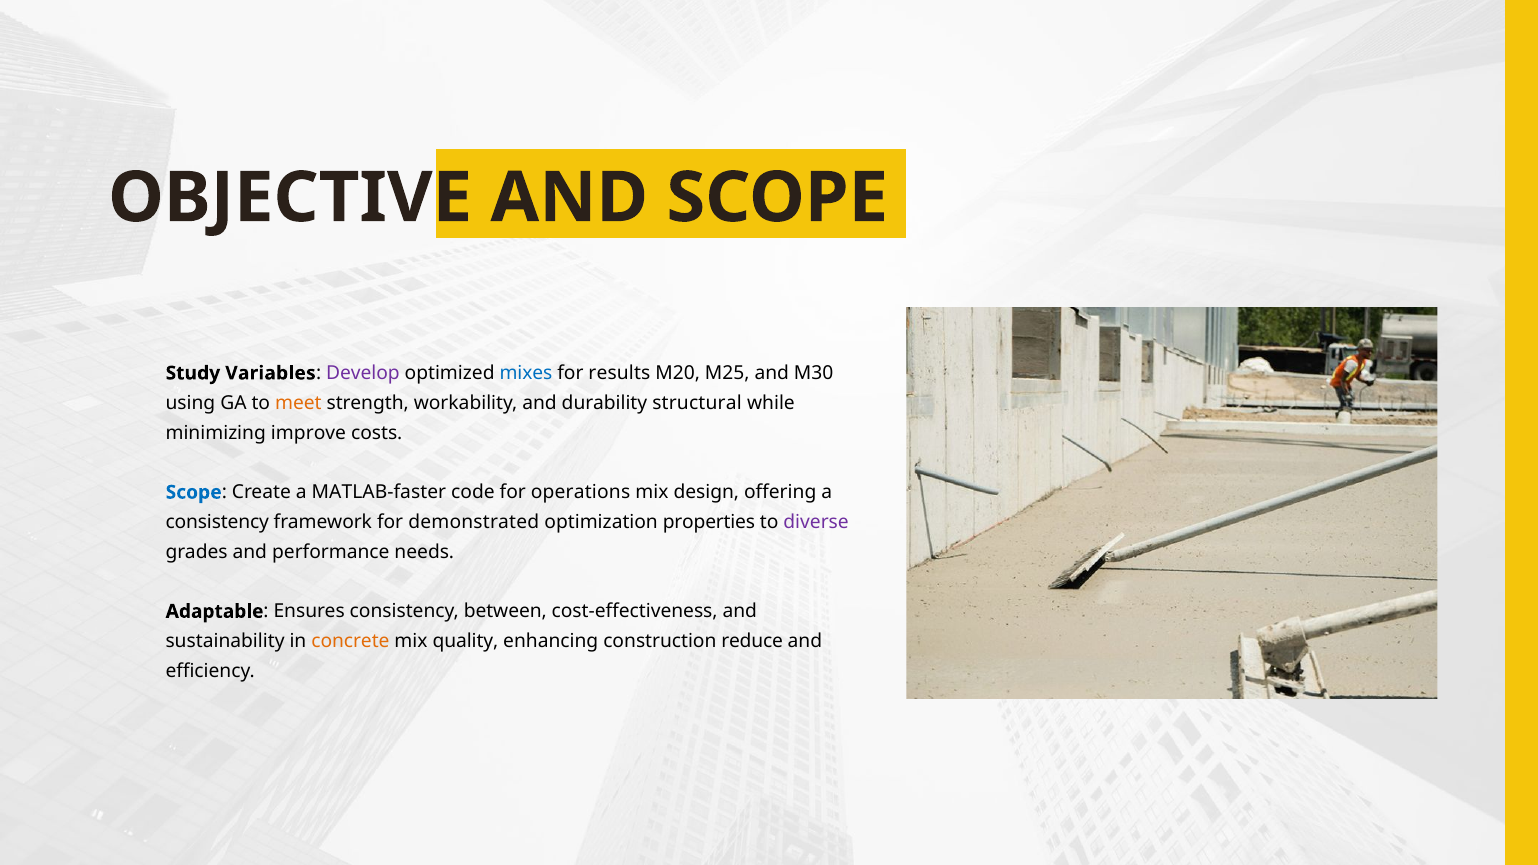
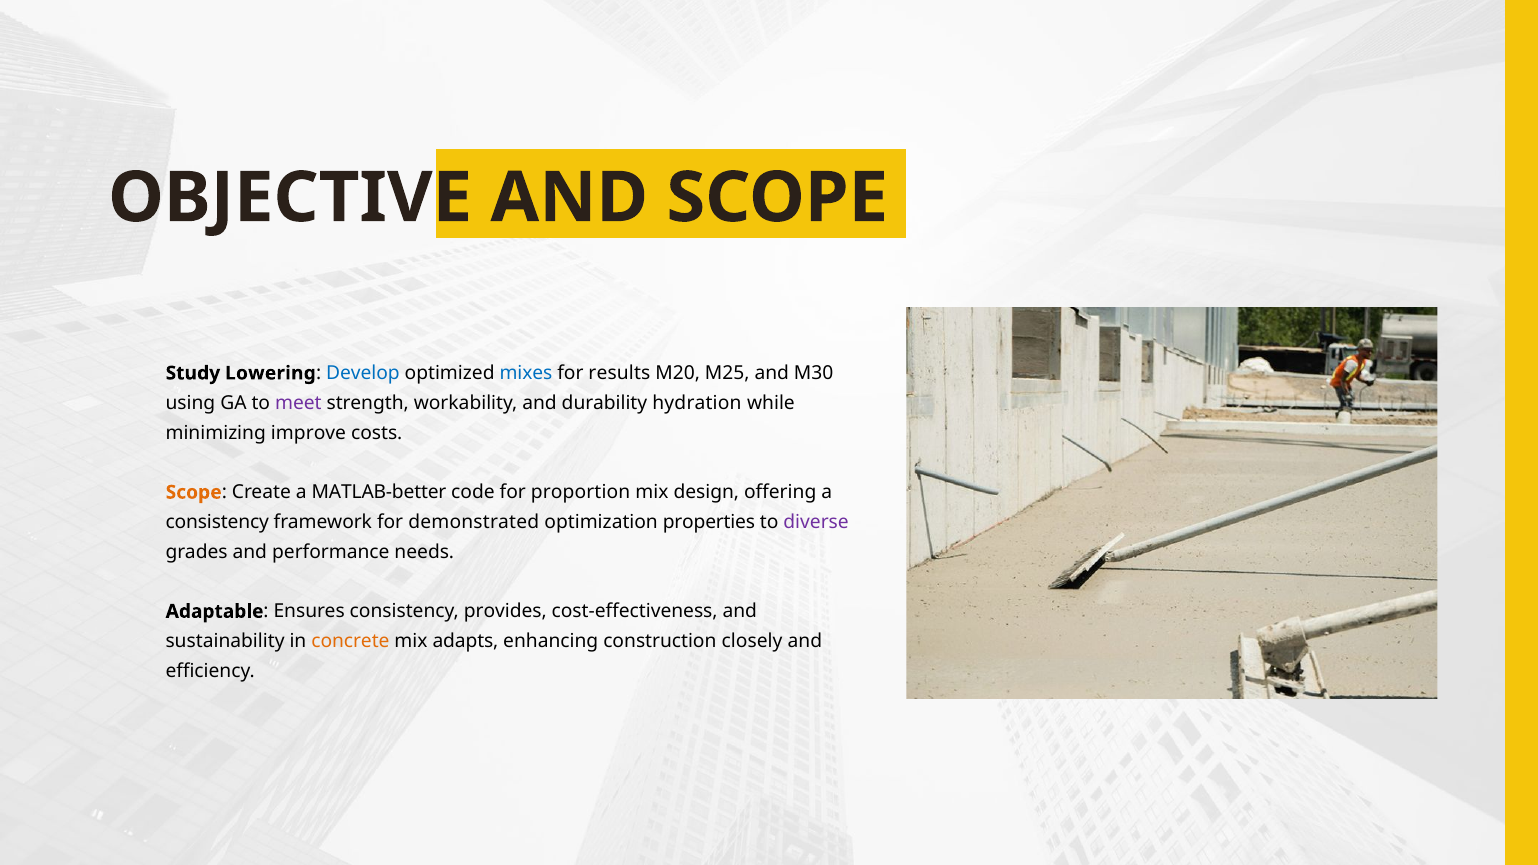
Variables: Variables -> Lowering
Develop colour: purple -> blue
meet colour: orange -> purple
structural: structural -> hydration
Scope at (194, 492) colour: blue -> orange
MATLAB-faster: MATLAB-faster -> MATLAB-better
operations: operations -> proportion
between: between -> provides
quality: quality -> adapts
reduce: reduce -> closely
